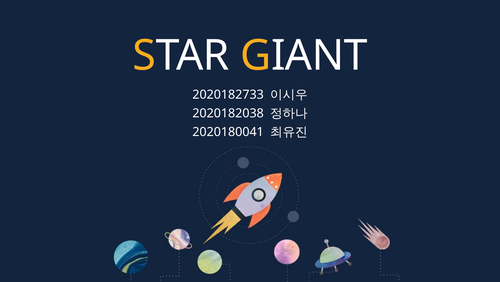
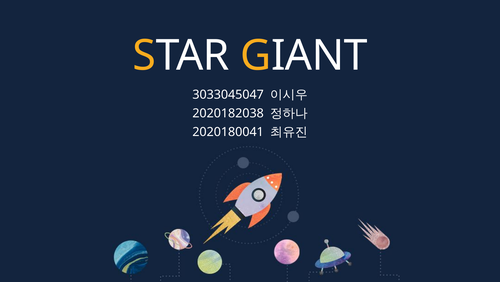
2020182733: 2020182733 -> 3033045047
